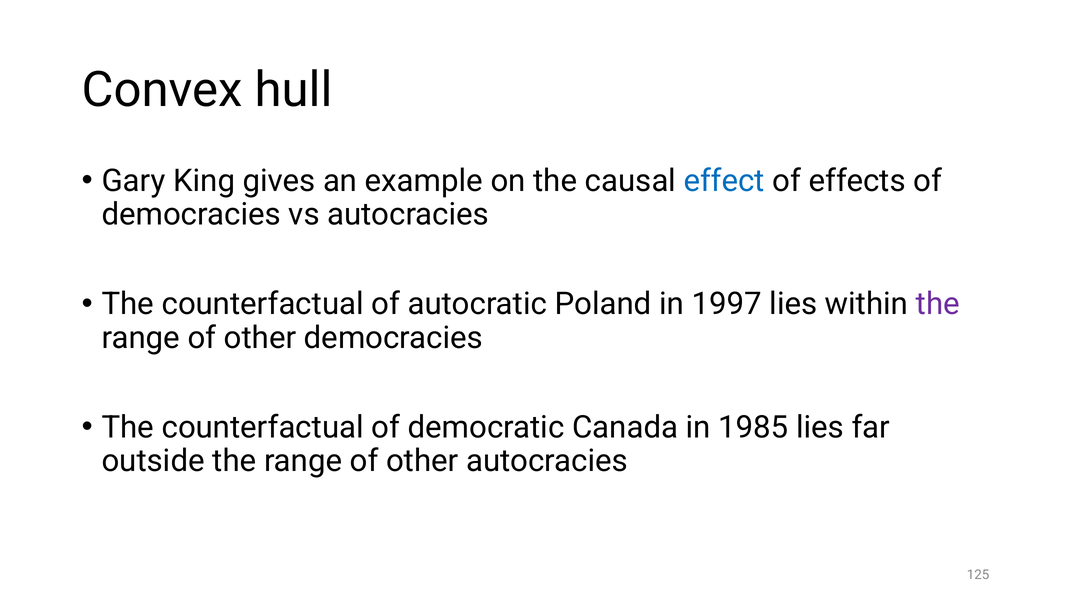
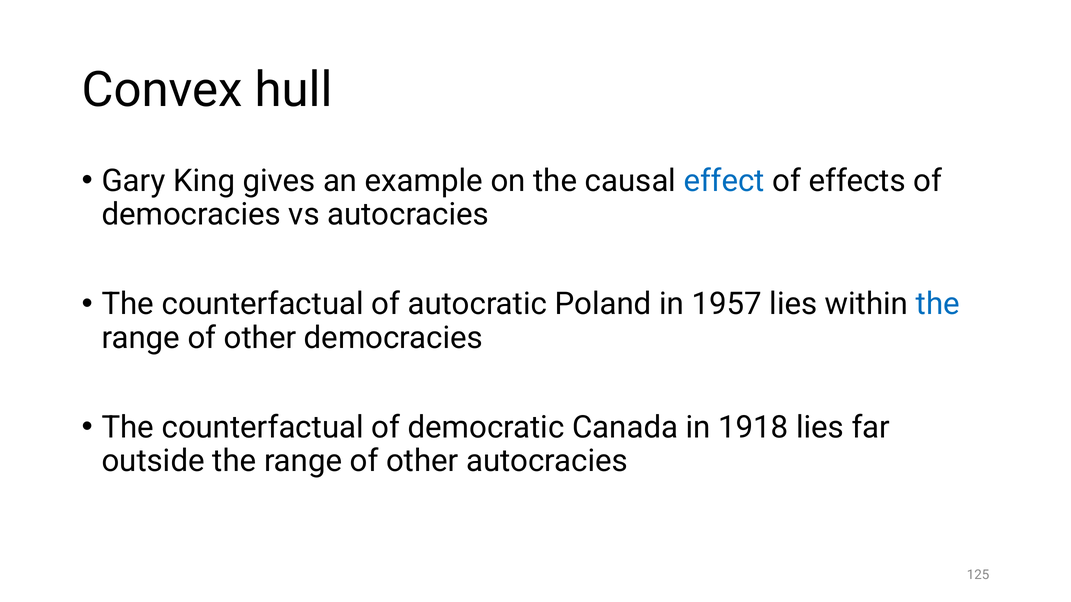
1997: 1997 -> 1957
the at (938, 304) colour: purple -> blue
1985: 1985 -> 1918
